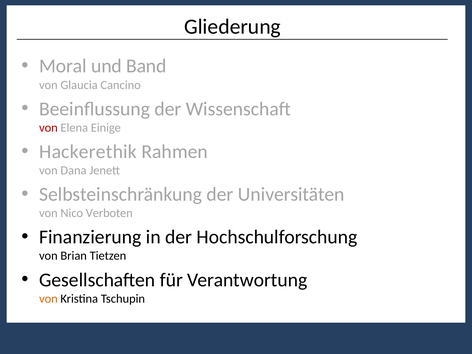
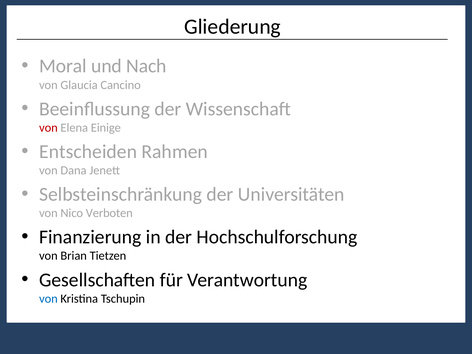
Band: Band -> Nach
Hackerethik: Hackerethik -> Entscheiden
von at (48, 299) colour: orange -> blue
